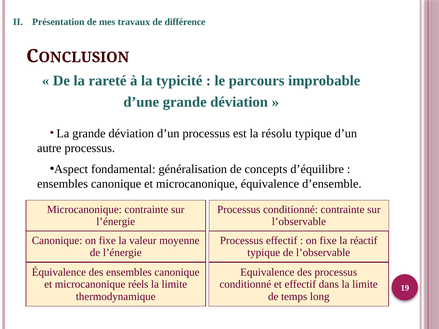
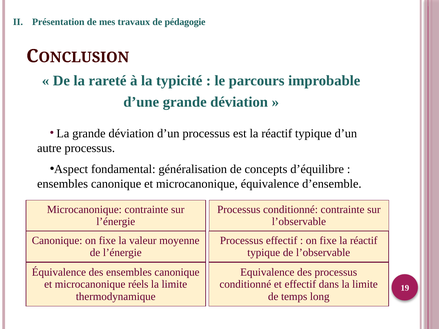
différence: différence -> pédagogie
est la résolu: résolu -> réactif
